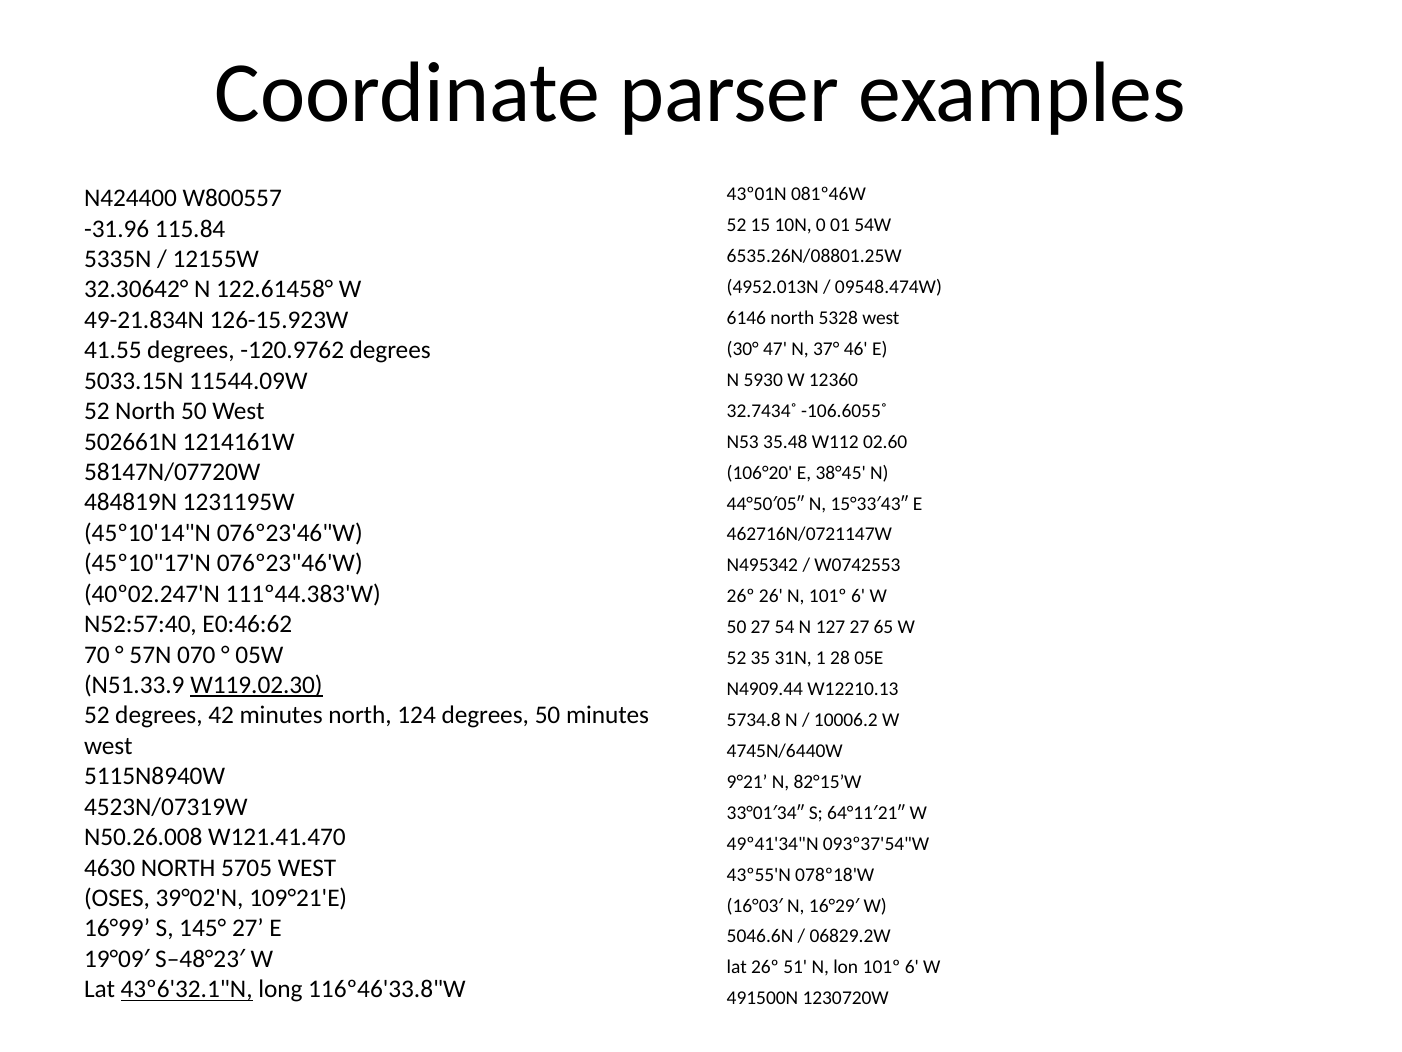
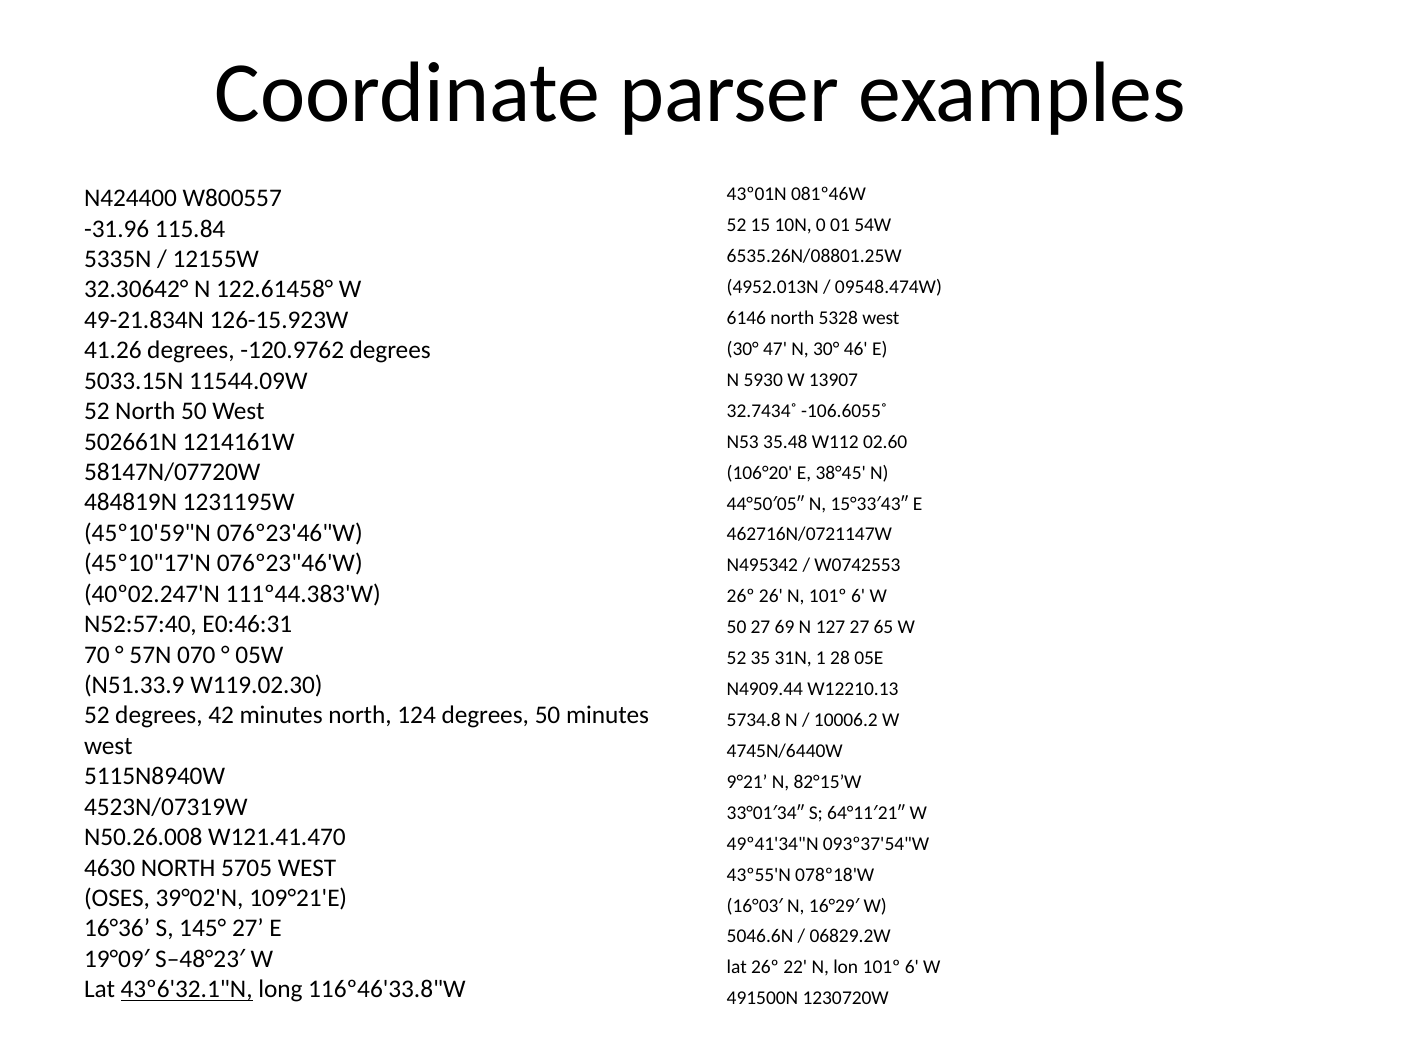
41.55: 41.55 -> 41.26
N 37°: 37° -> 30°
12360: 12360 -> 13907
45º10'14"N: 45º10'14"N -> 45º10'59"N
E0:46:62: E0:46:62 -> E0:46:31
54: 54 -> 69
W119.02.30 underline: present -> none
16°99: 16°99 -> 16°36
51: 51 -> 22
